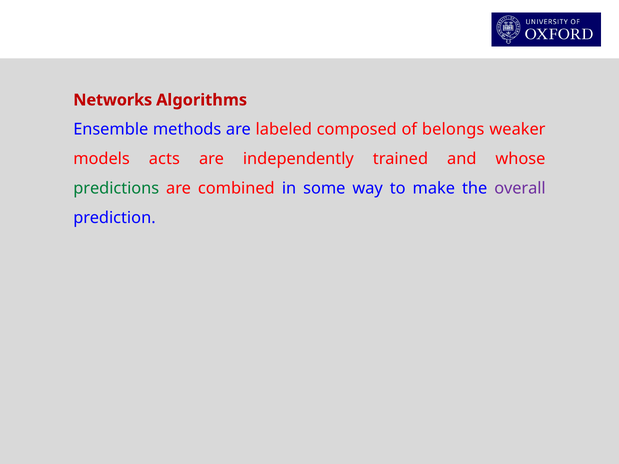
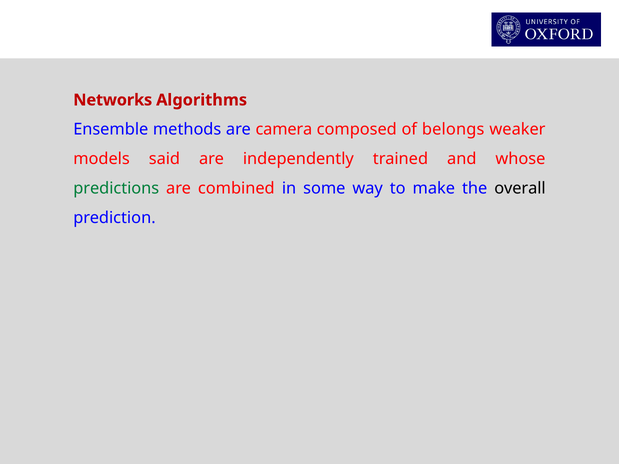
labeled: labeled -> camera
acts: acts -> said
overall colour: purple -> black
